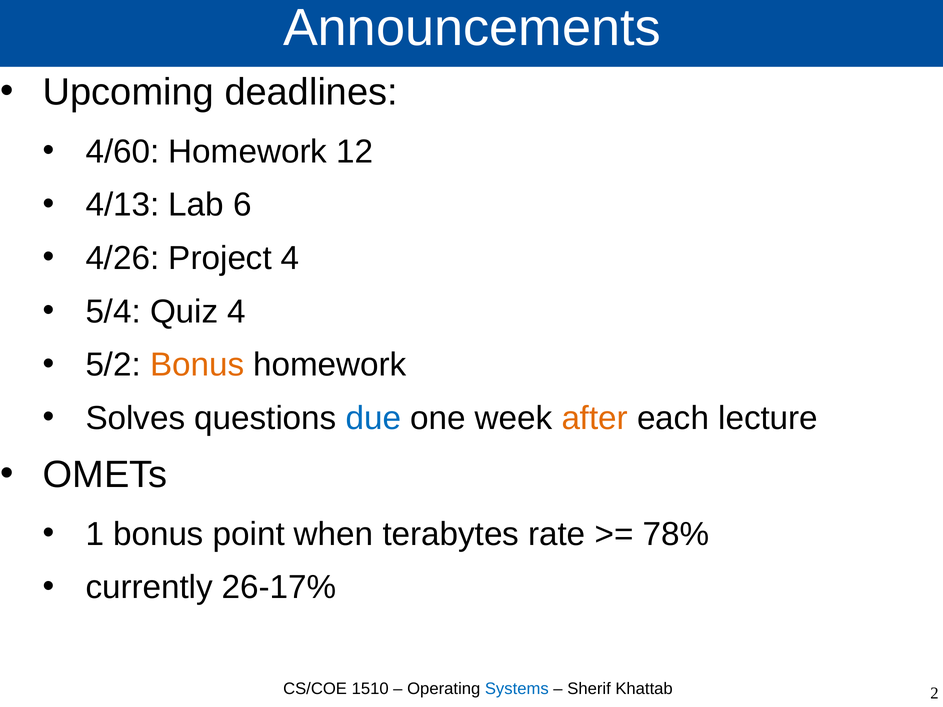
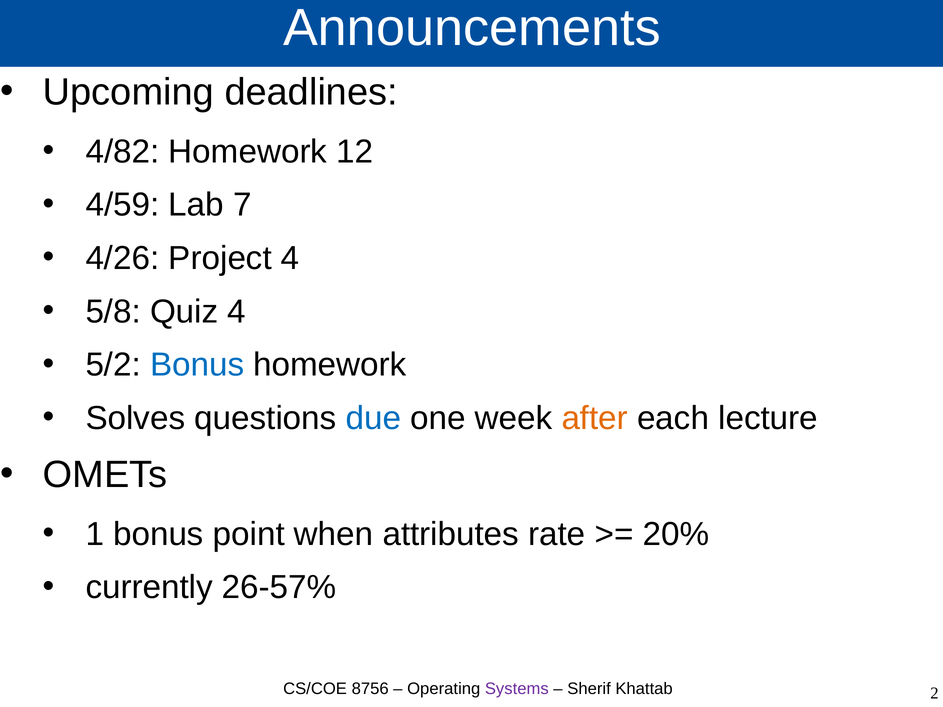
4/60: 4/60 -> 4/82
4/13: 4/13 -> 4/59
6: 6 -> 7
5/4: 5/4 -> 5/8
Bonus at (197, 365) colour: orange -> blue
terabytes: terabytes -> attributes
78%: 78% -> 20%
26-17%: 26-17% -> 26-57%
1510: 1510 -> 8756
Systems colour: blue -> purple
